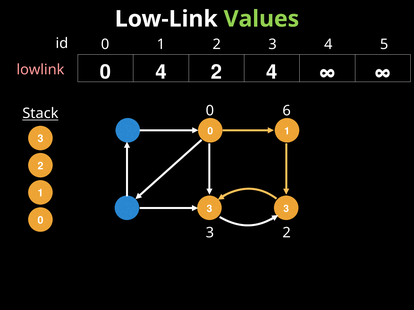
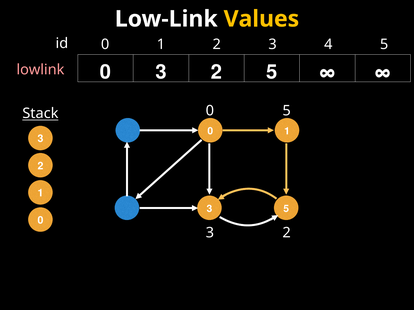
Values colour: light green -> yellow
0 4: 4 -> 3
2 4: 4 -> 5
0 6: 6 -> 5
3 3: 3 -> 5
